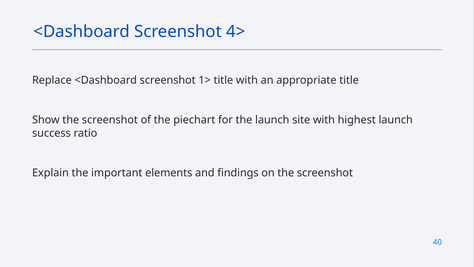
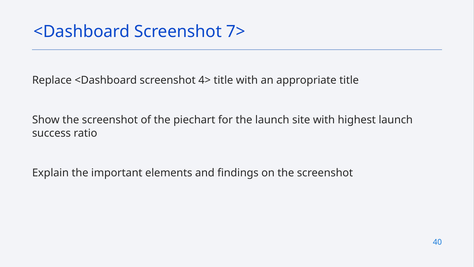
4>: 4> -> 7>
1>: 1> -> 4>
